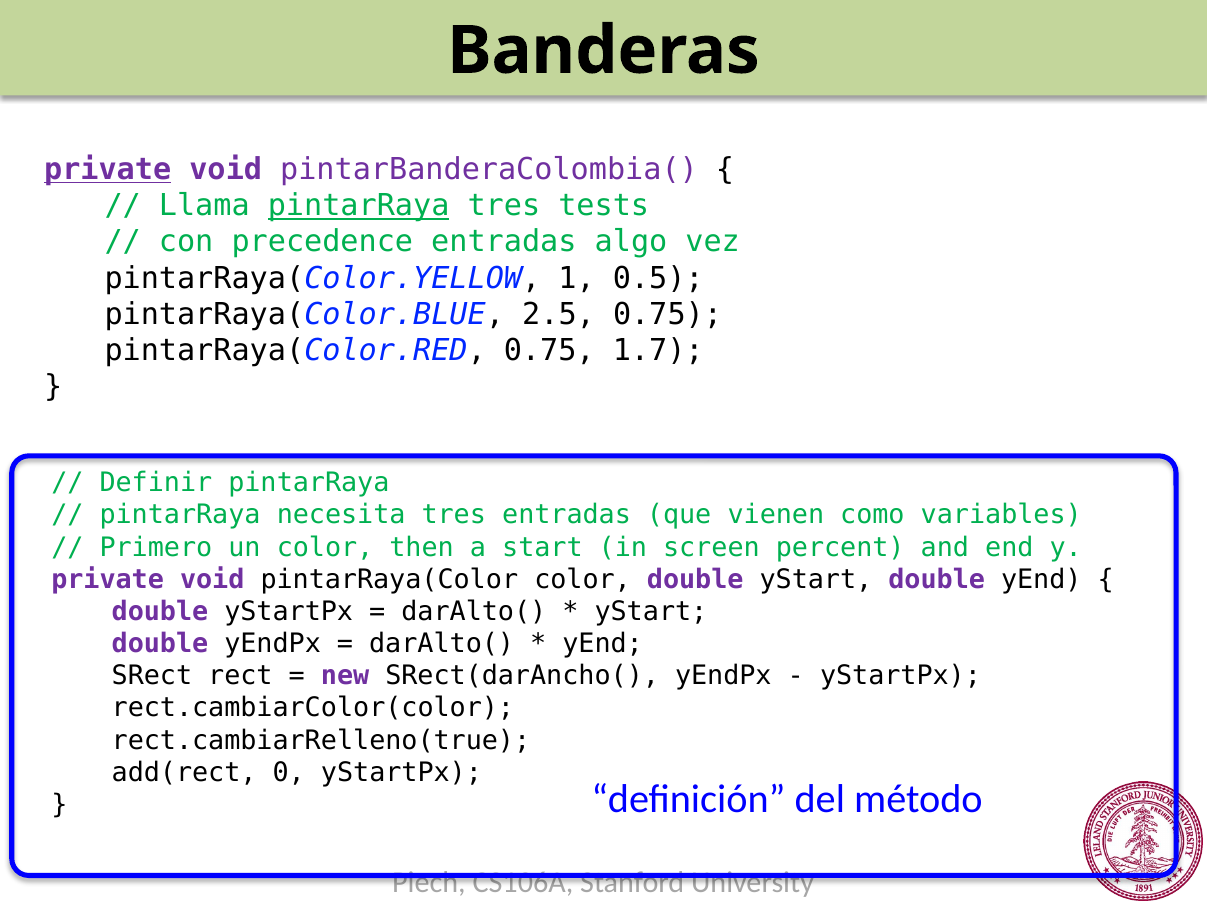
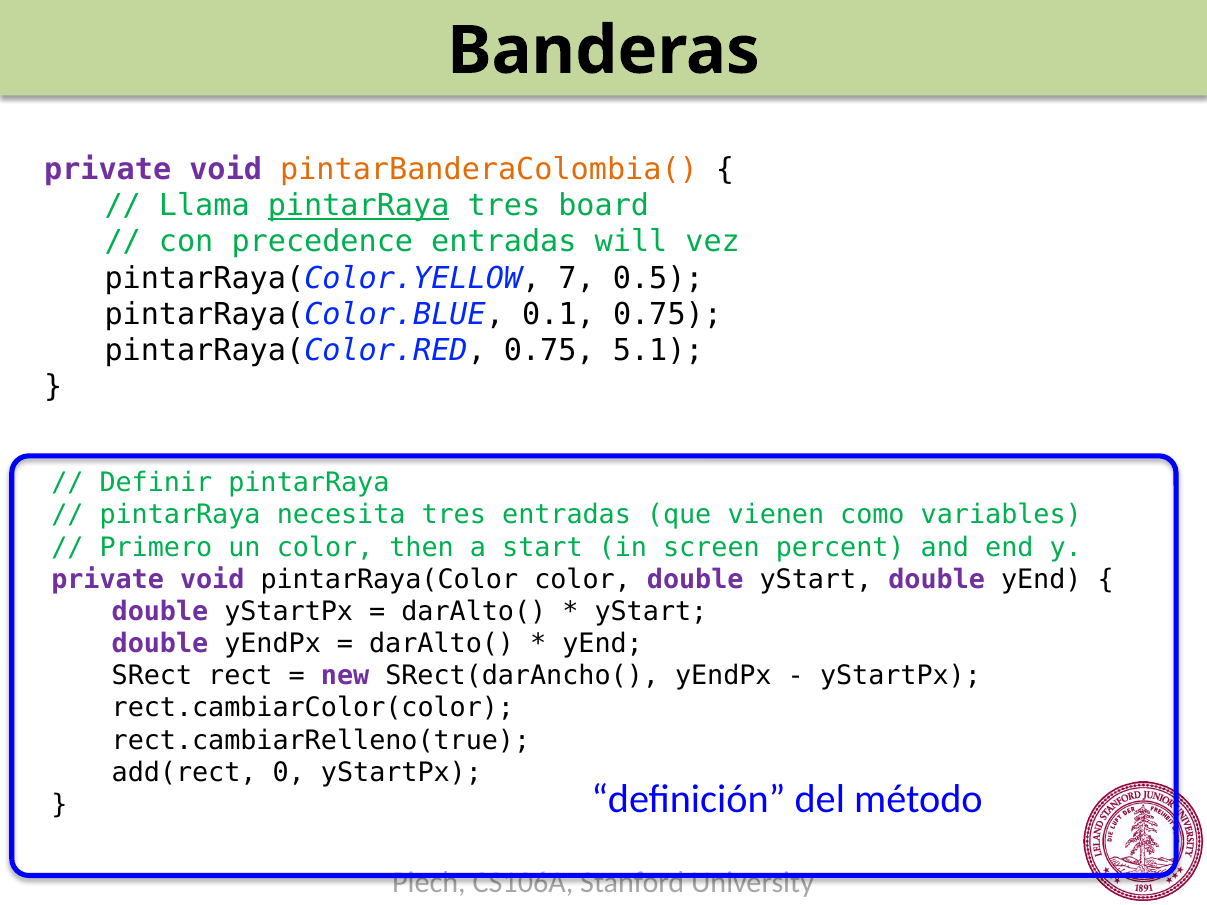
private at (108, 170) underline: present -> none
pintarBanderaColombia( colour: purple -> orange
tests: tests -> board
algo: algo -> will
1: 1 -> 7
2.5: 2.5 -> 0.1
1.7: 1.7 -> 5.1
